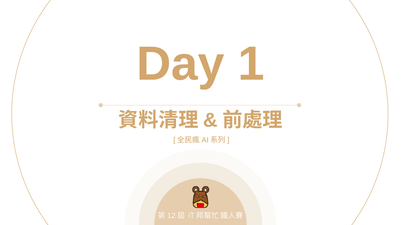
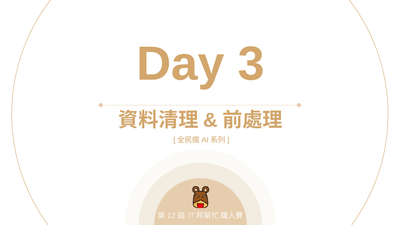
1: 1 -> 3
